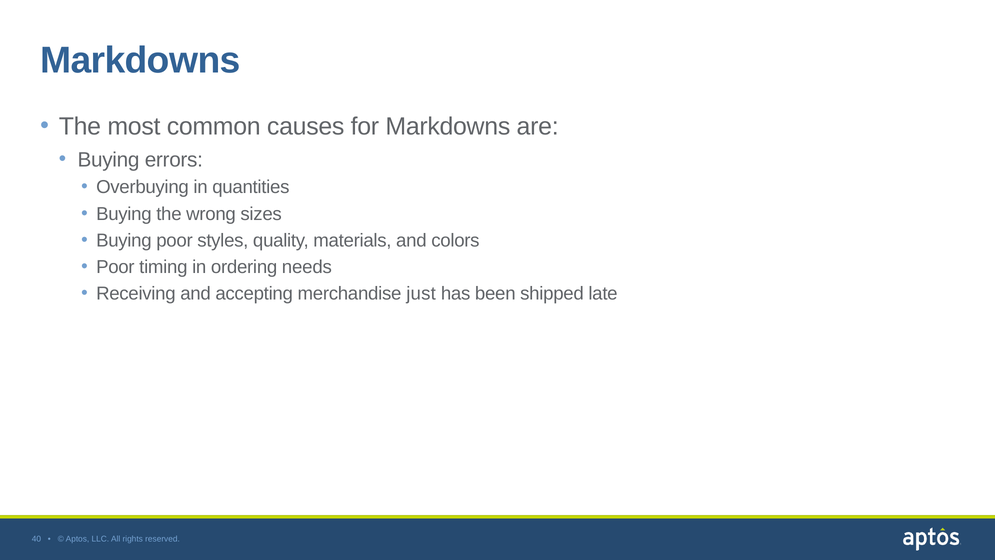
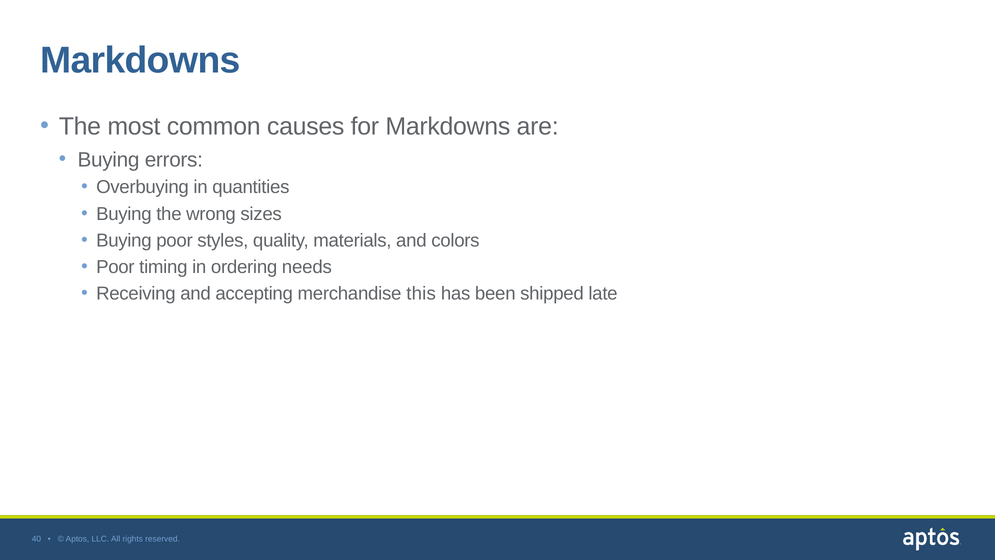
just: just -> this
